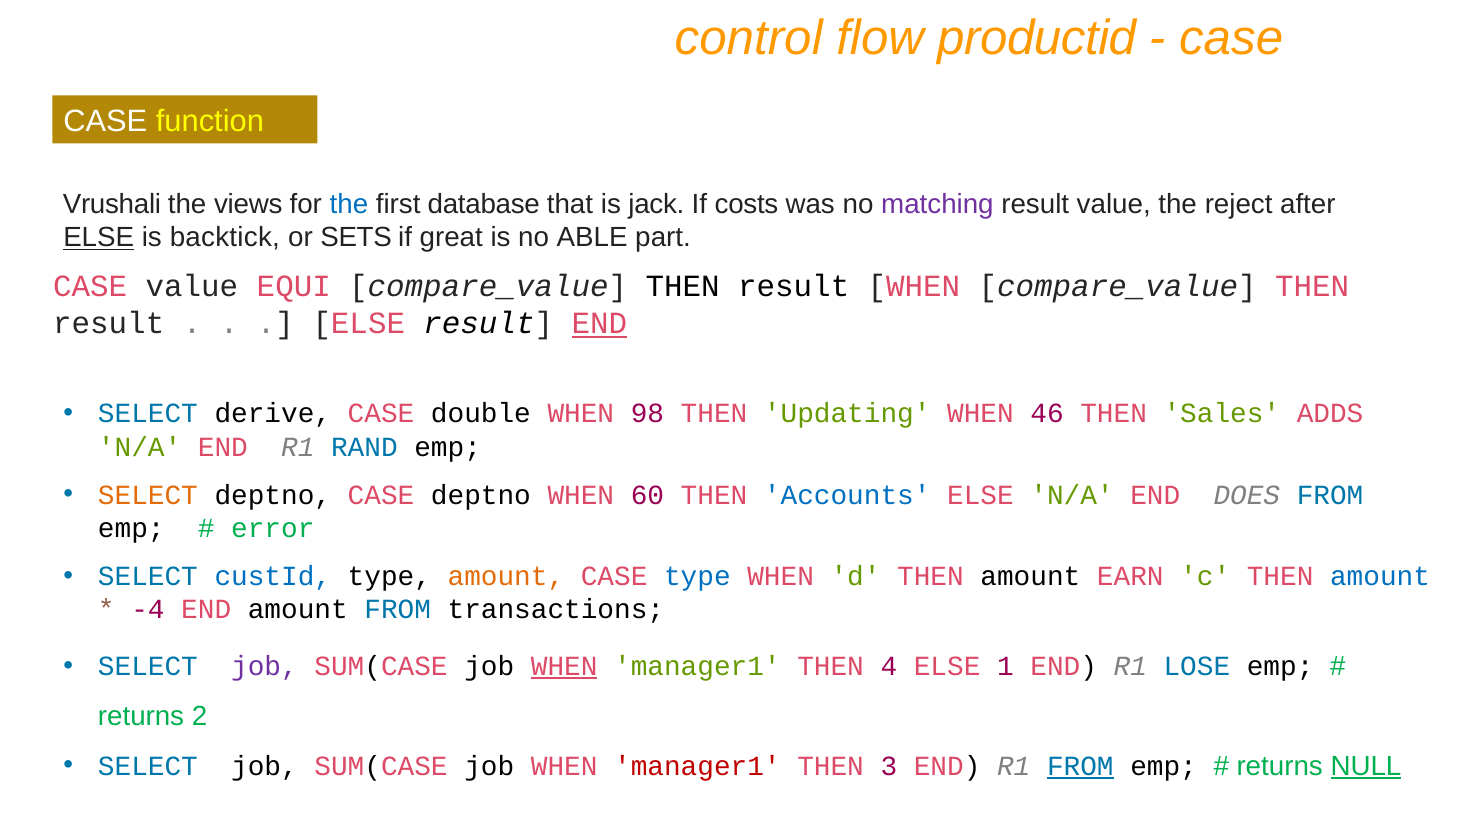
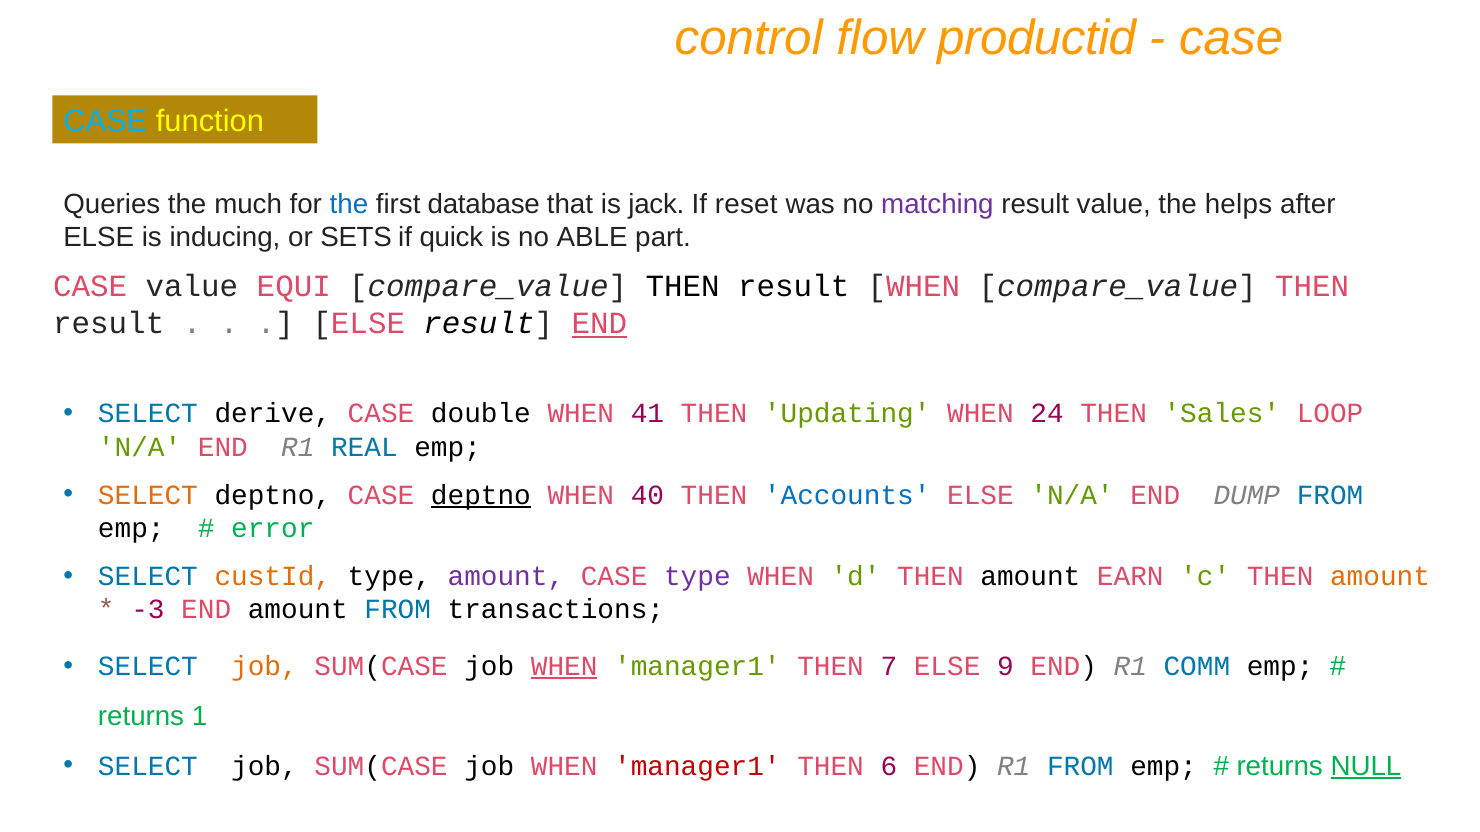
CASE at (105, 122) colour: white -> light blue
Vrushali: Vrushali -> Queries
views: views -> much
costs: costs -> reset
reject: reject -> helps
ELSE at (99, 238) underline: present -> none
backtick: backtick -> inducing
great: great -> quick
98: 98 -> 41
46: 46 -> 24
ADDS: ADDS -> LOOP
RAND: RAND -> REAL
deptno at (481, 495) underline: none -> present
60: 60 -> 40
DOES: DOES -> DUMP
custId colour: blue -> orange
amount at (506, 577) colour: orange -> purple
type at (697, 577) colour: blue -> purple
amount at (1380, 577) colour: blue -> orange
-4: -4 -> -3
job at (264, 667) colour: purple -> orange
4: 4 -> 7
1: 1 -> 9
LOSE: LOSE -> COMM
2: 2 -> 1
3: 3 -> 6
FROM at (1080, 767) underline: present -> none
